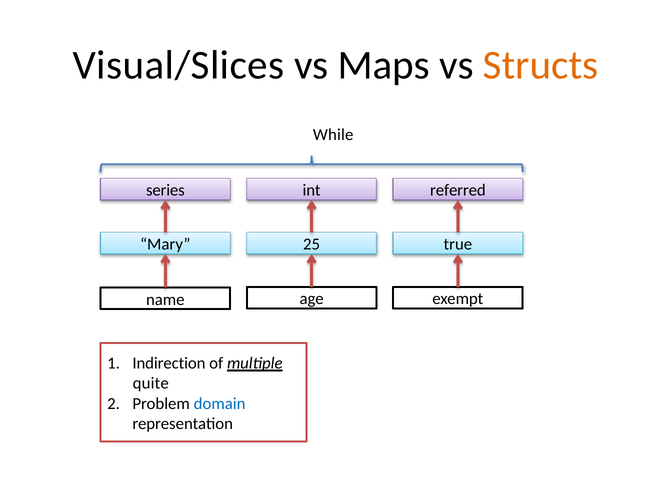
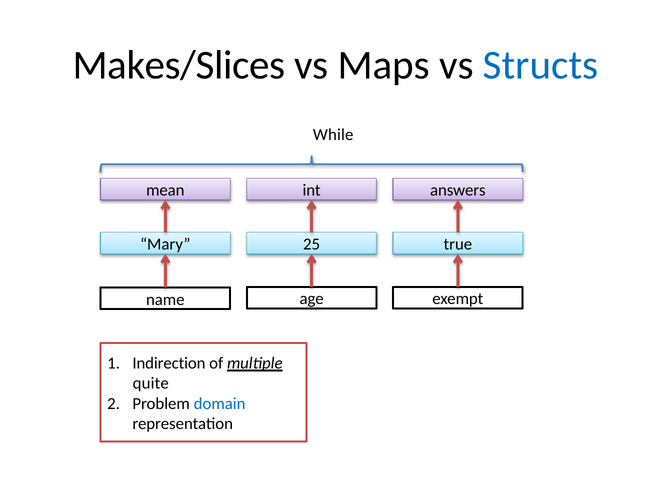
Visual/Slices: Visual/Slices -> Makes/Slices
Structs colour: orange -> blue
series: series -> mean
referred: referred -> answers
